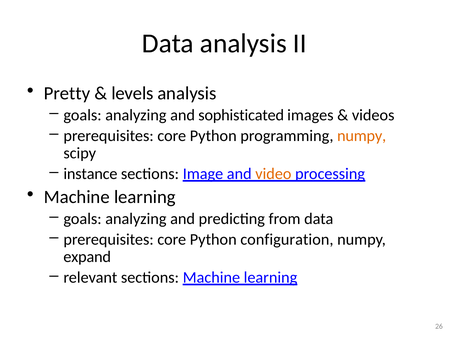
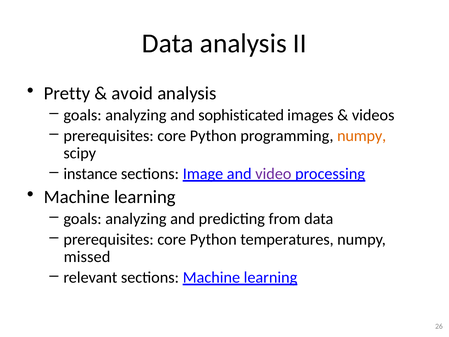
levels: levels -> avoid
video colour: orange -> purple
configuration: configuration -> temperatures
expand: expand -> missed
